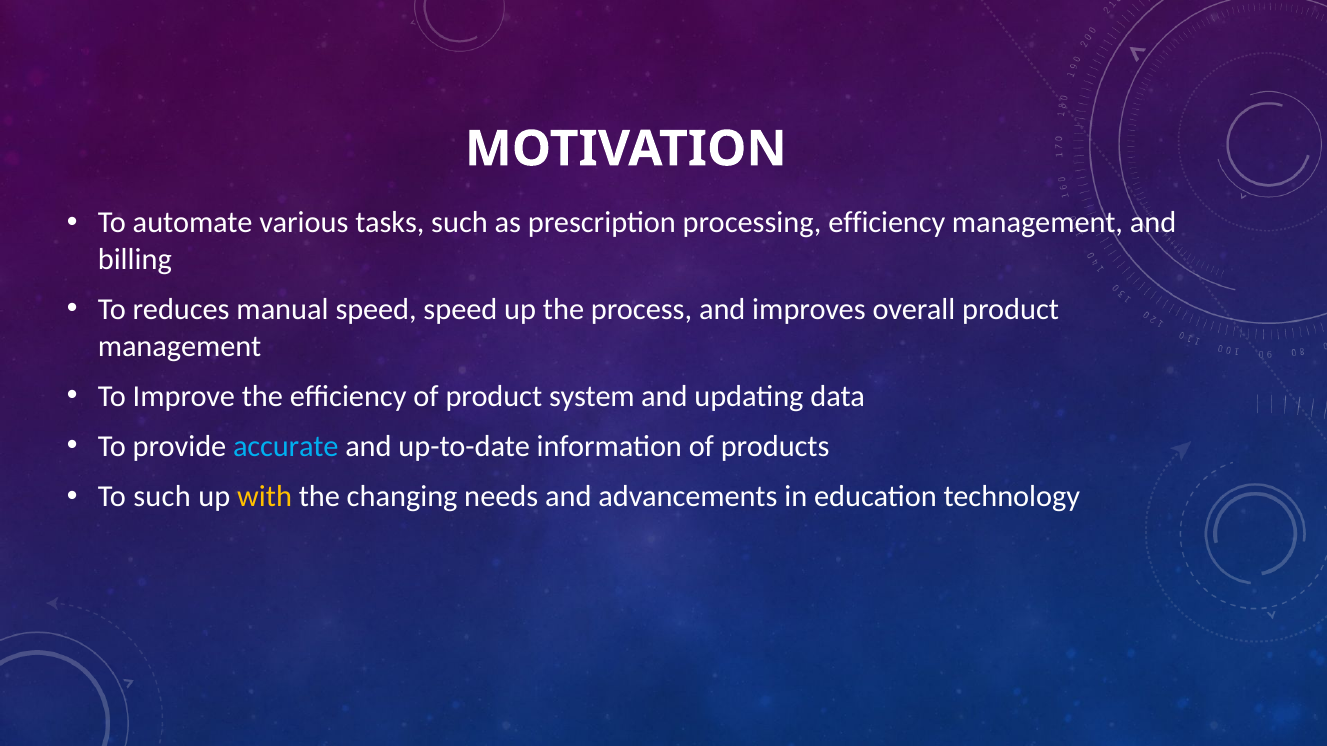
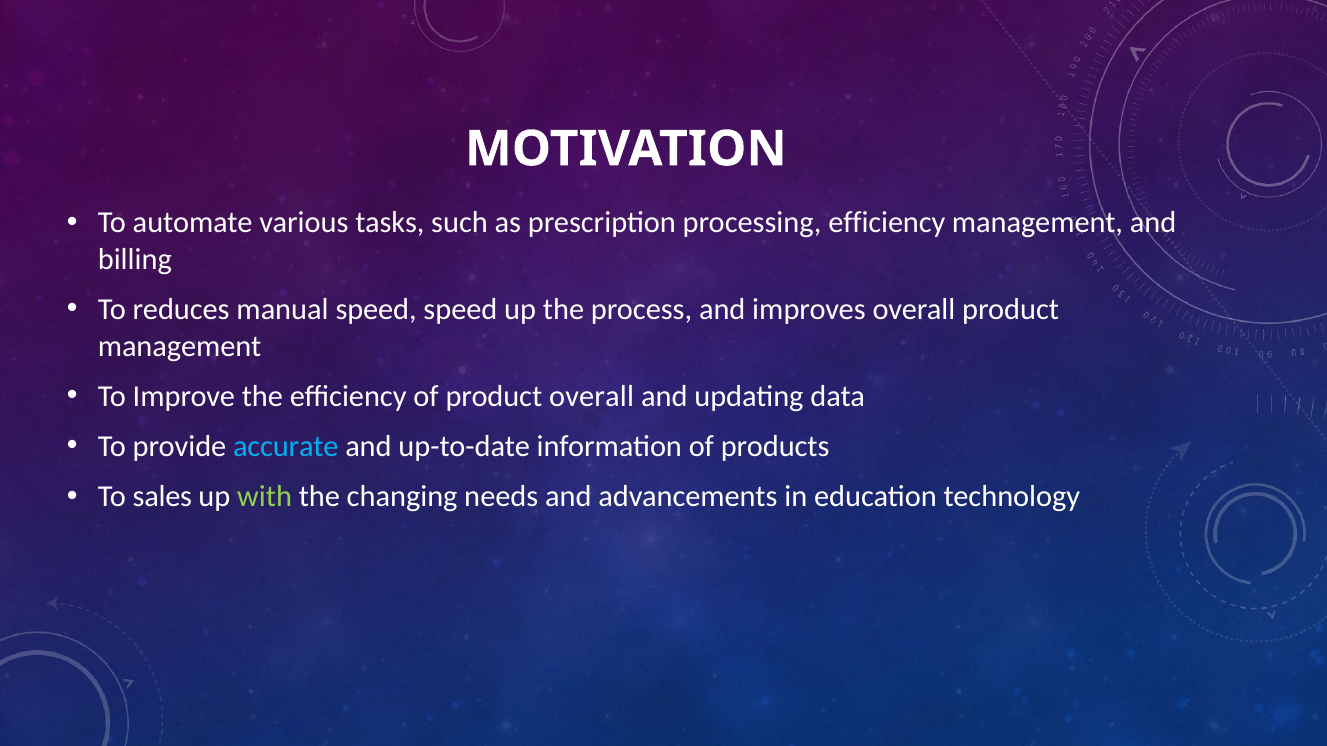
product system: system -> overall
To such: such -> sales
with colour: yellow -> light green
